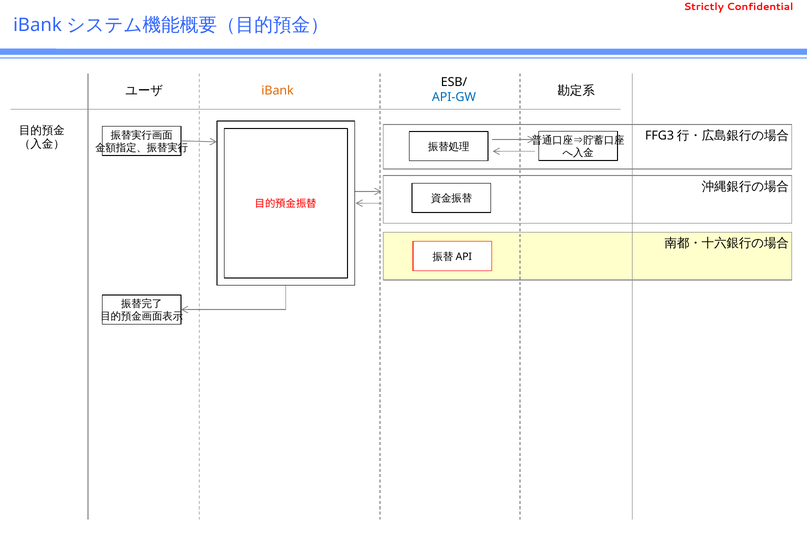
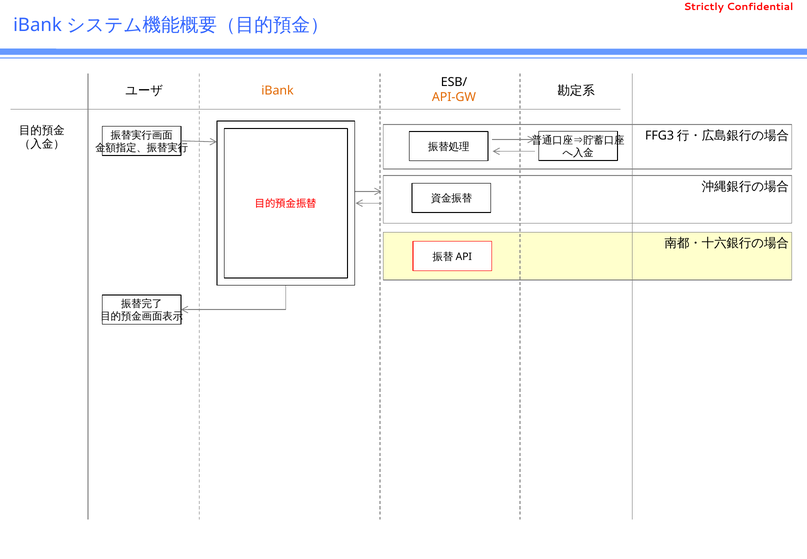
API-GW colour: blue -> orange
